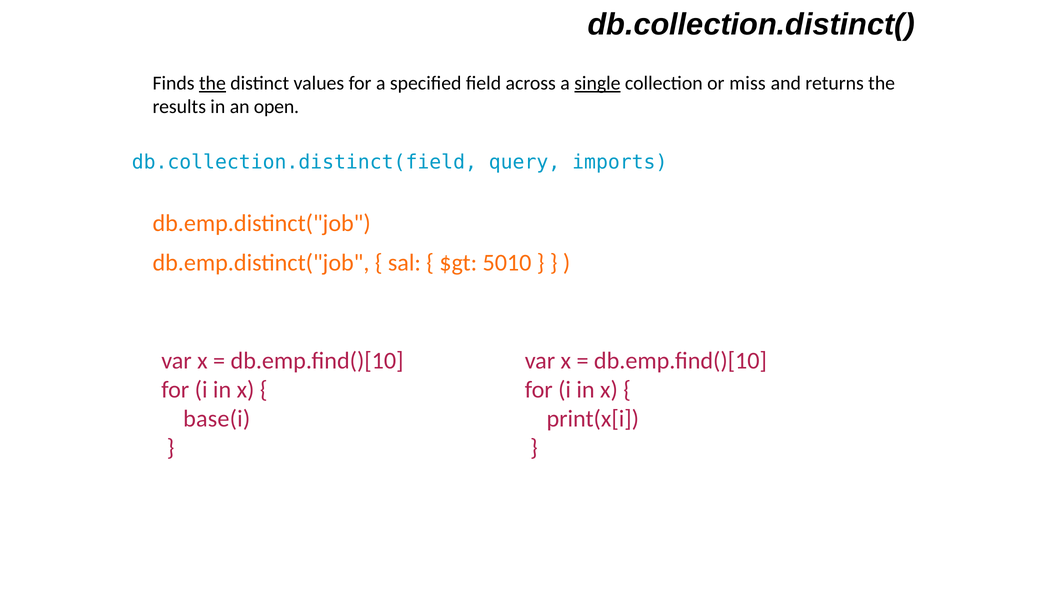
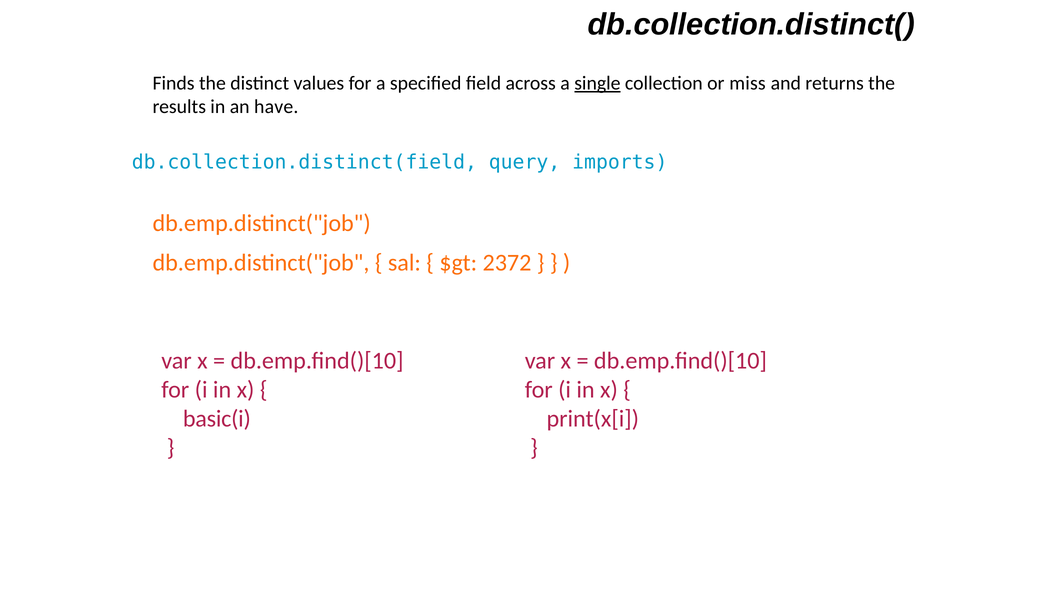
the at (212, 83) underline: present -> none
open: open -> have
5010: 5010 -> 2372
base(i: base(i -> basic(i
